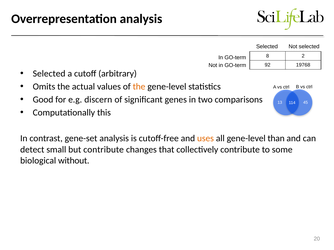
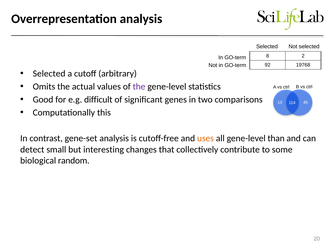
the at (139, 87) colour: orange -> purple
discern: discern -> difficult
but contribute: contribute -> interesting
without: without -> random
